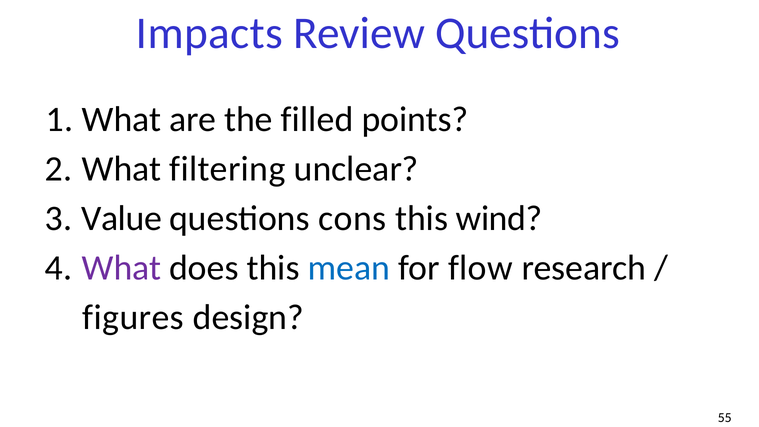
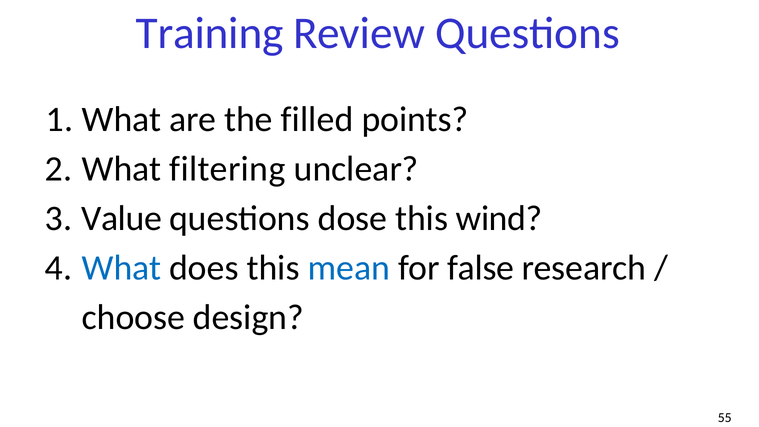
Impacts: Impacts -> Training
cons: cons -> dose
What at (122, 268) colour: purple -> blue
flow: flow -> false
figures: figures -> choose
